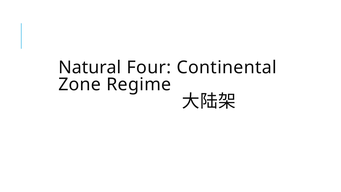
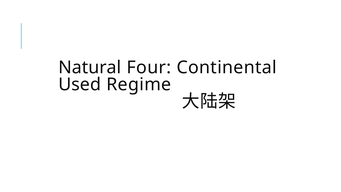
Zone: Zone -> Used
